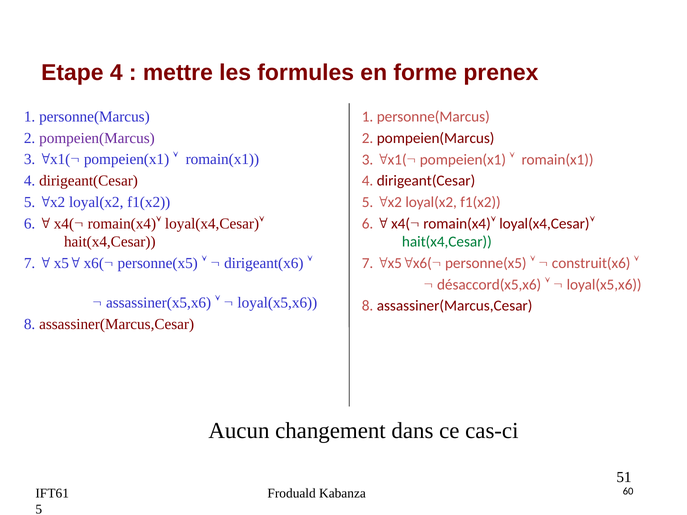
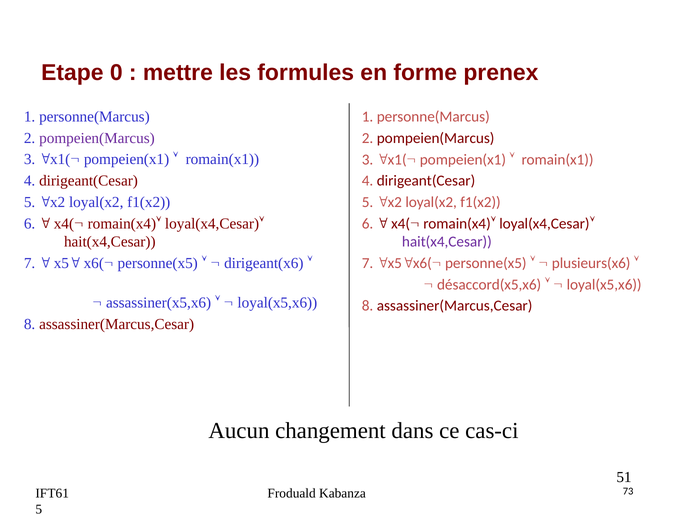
Etape 4: 4 -> 0
hait(x4,Cesar at (447, 242) colour: green -> purple
construit(x6: construit(x6 -> plusieurs(x6
60: 60 -> 73
